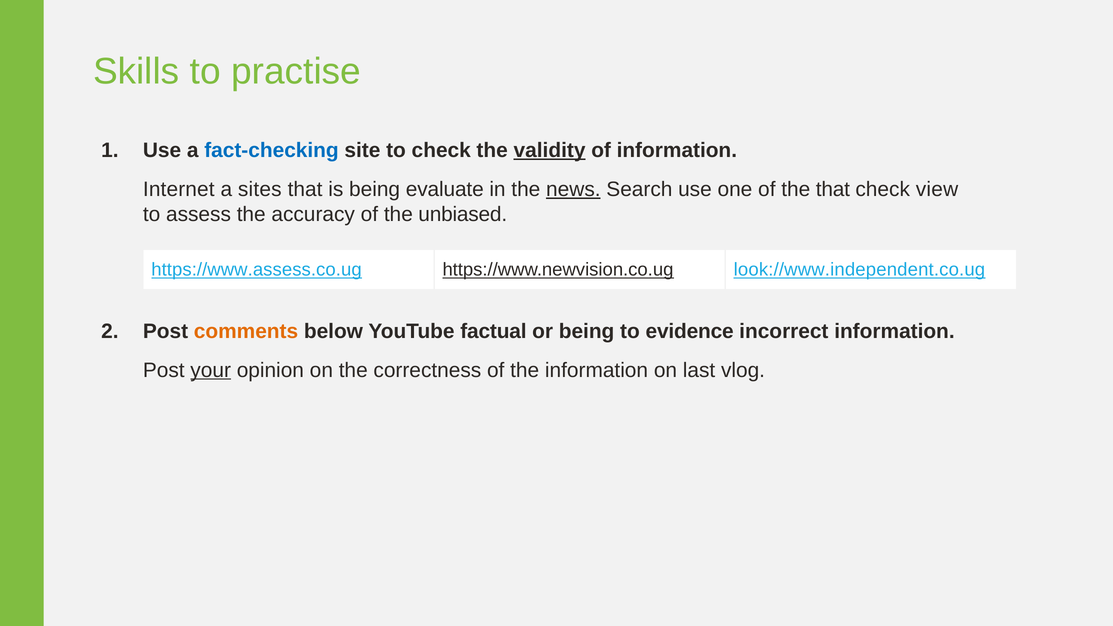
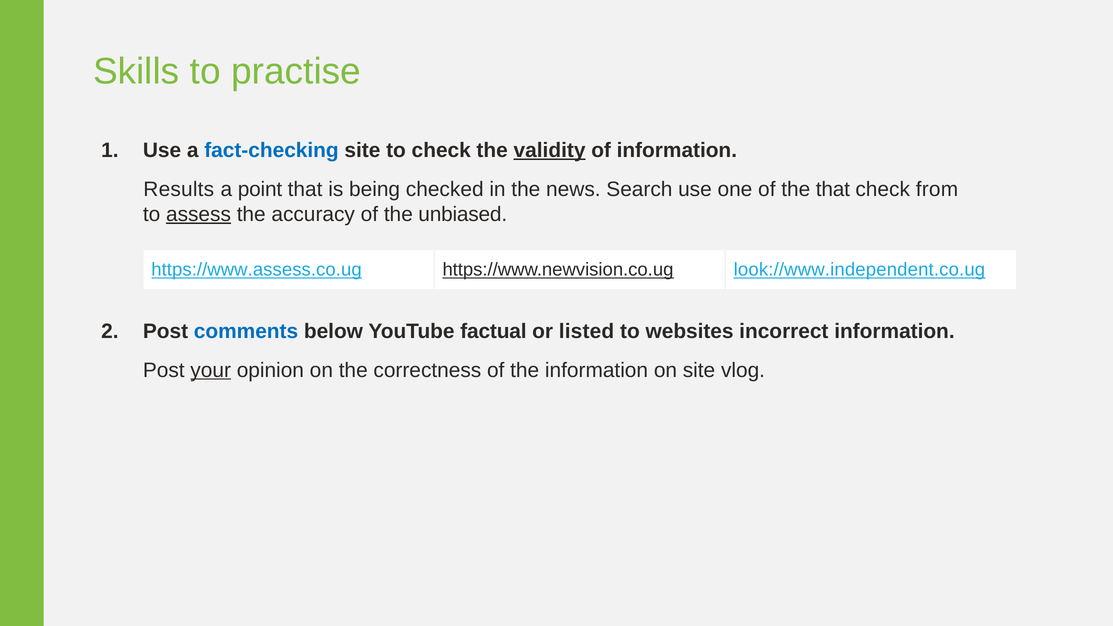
Internet: Internet -> Results
sites: sites -> point
evaluate: evaluate -> checked
news underline: present -> none
view: view -> from
assess underline: none -> present
comments colour: orange -> blue
or being: being -> listed
evidence: evidence -> websites
on last: last -> site
